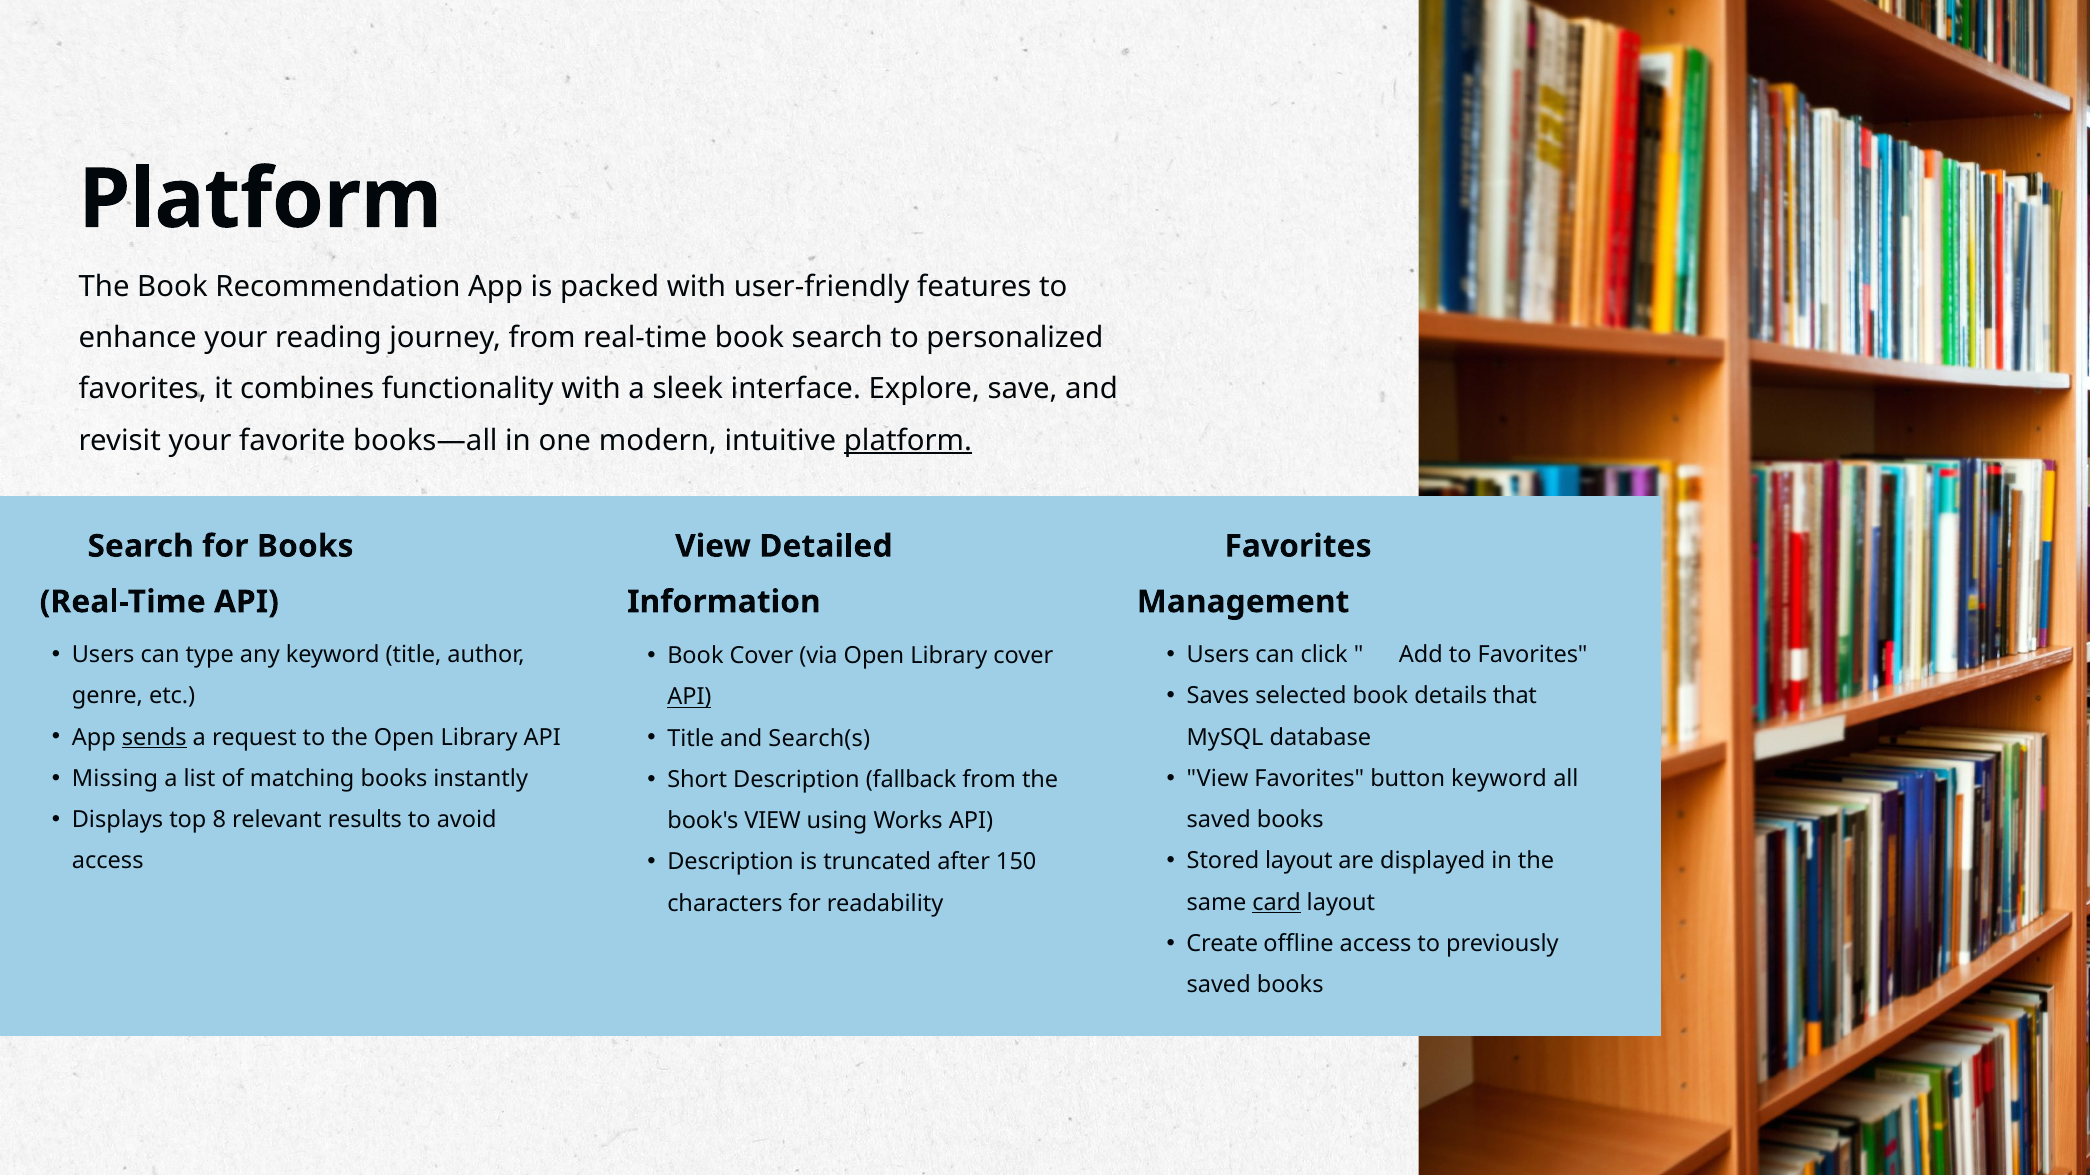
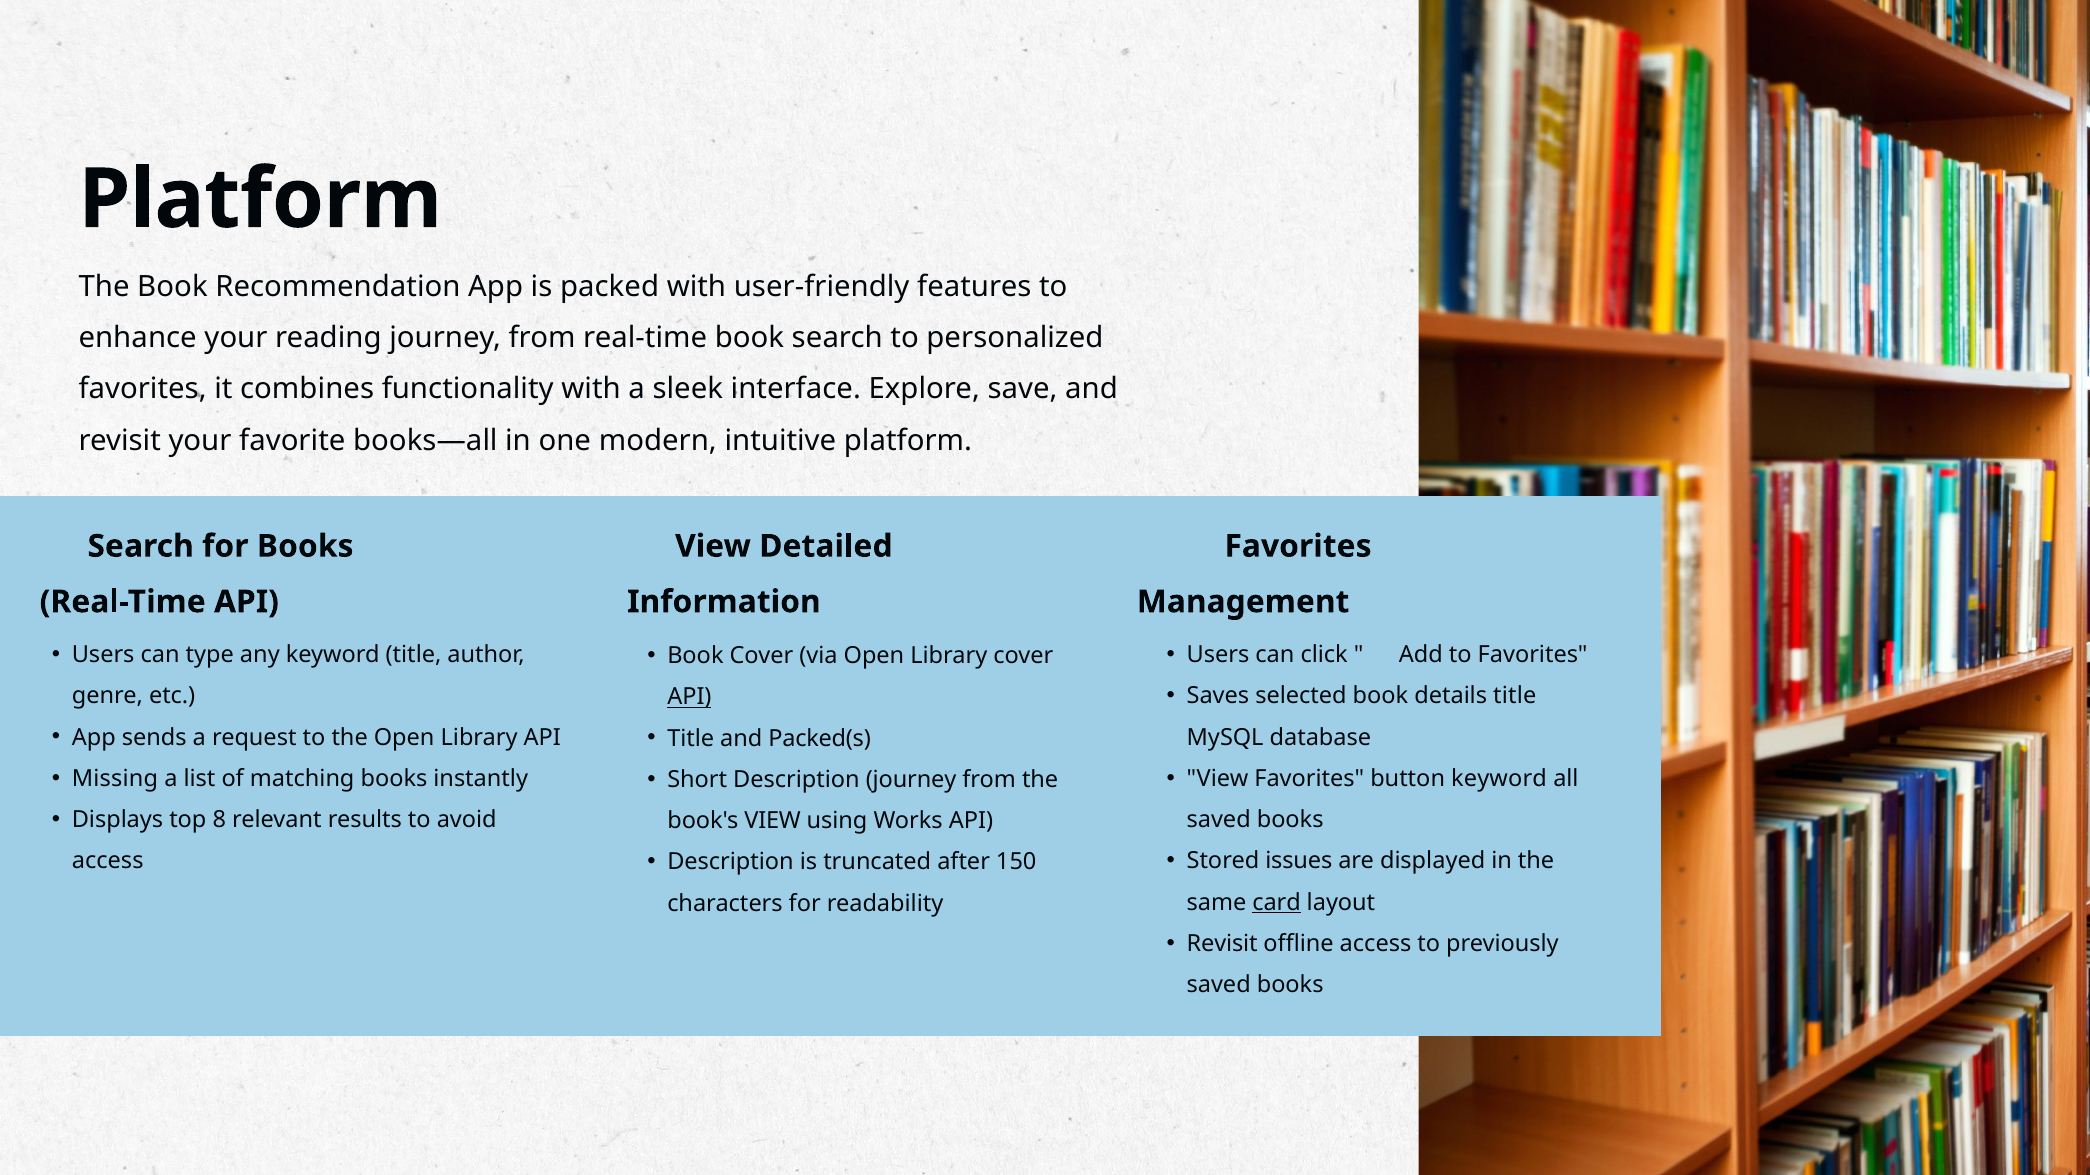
platform at (908, 441) underline: present -> none
details that: that -> title
sends underline: present -> none
Search(s: Search(s -> Packed(s
Description fallback: fallback -> journey
Stored layout: layout -> issues
Create at (1222, 944): Create -> Revisit
